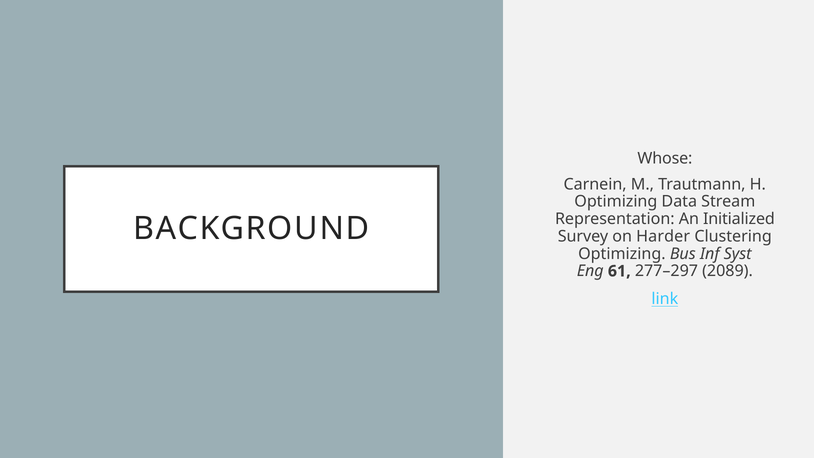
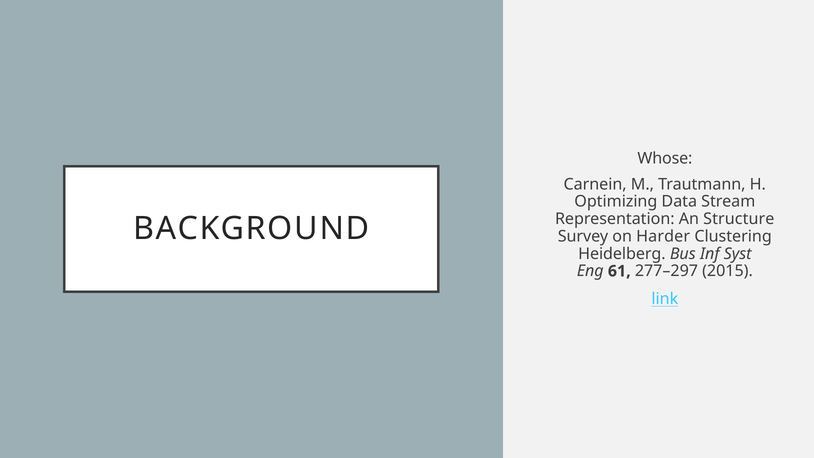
Initialized: Initialized -> Structure
Optimizing at (622, 254): Optimizing -> Heidelberg
2089: 2089 -> 2015
